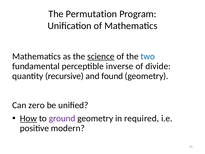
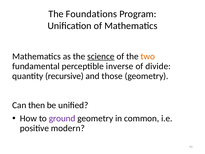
Permutation: Permutation -> Foundations
two colour: blue -> orange
found: found -> those
zero: zero -> then
How underline: present -> none
required: required -> common
